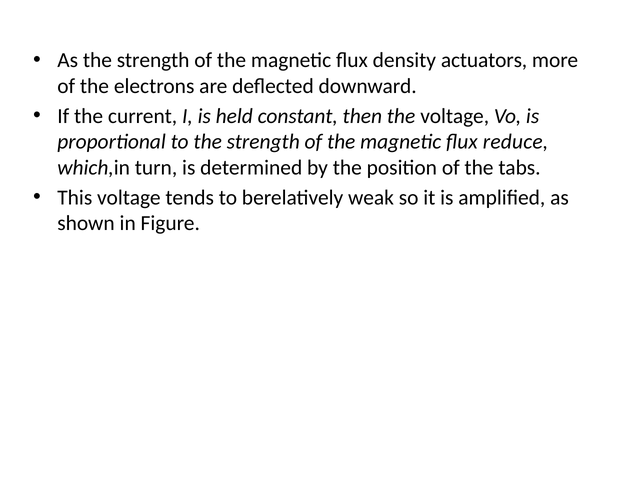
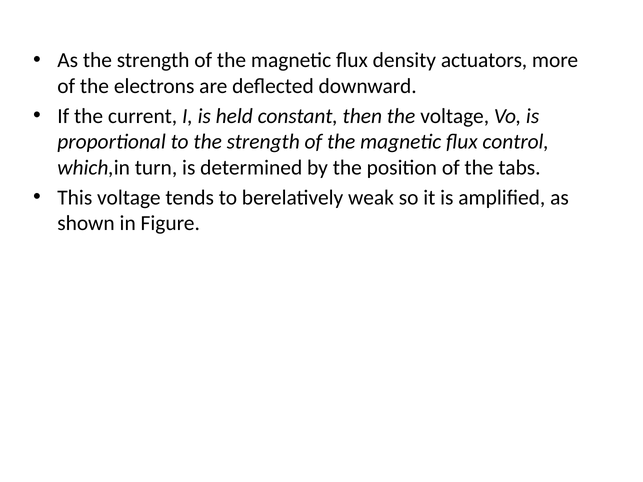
reduce: reduce -> control
